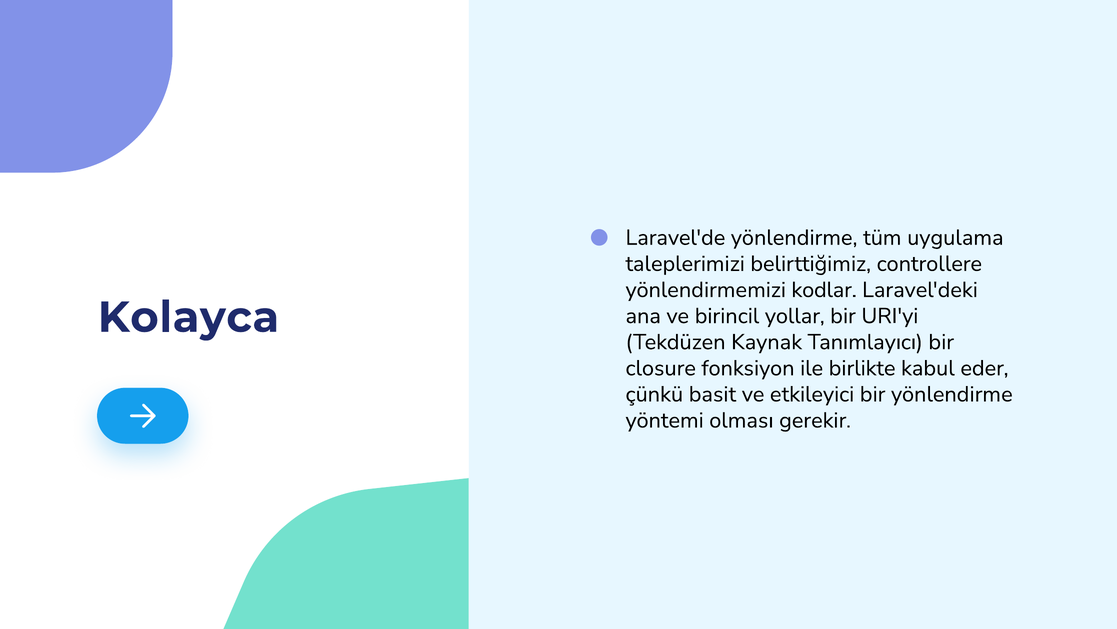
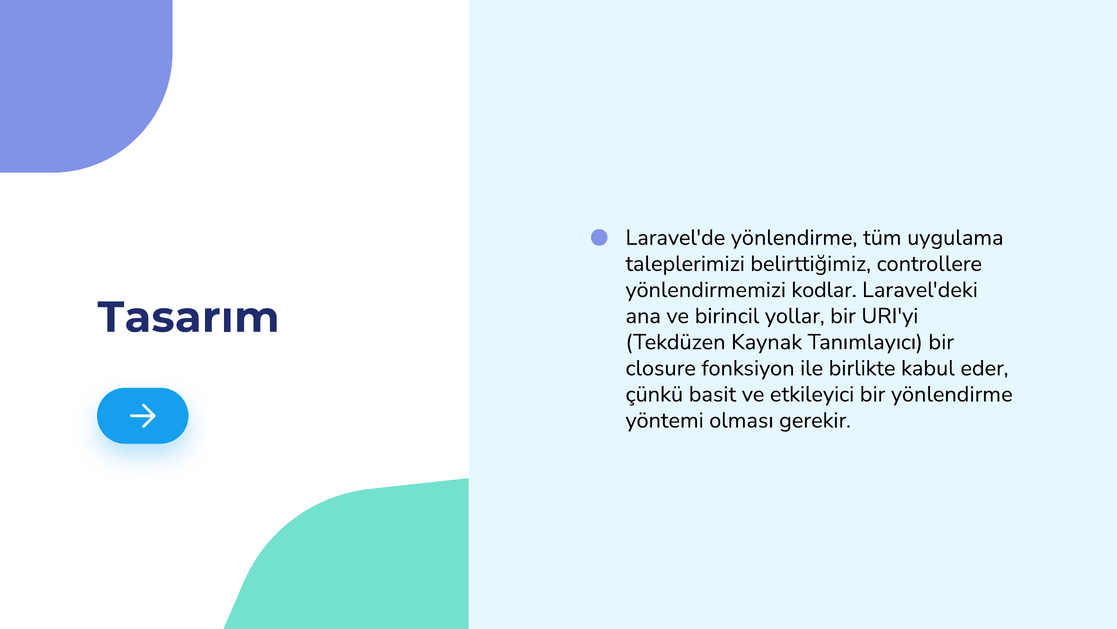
Kolayca: Kolayca -> Tasarım
